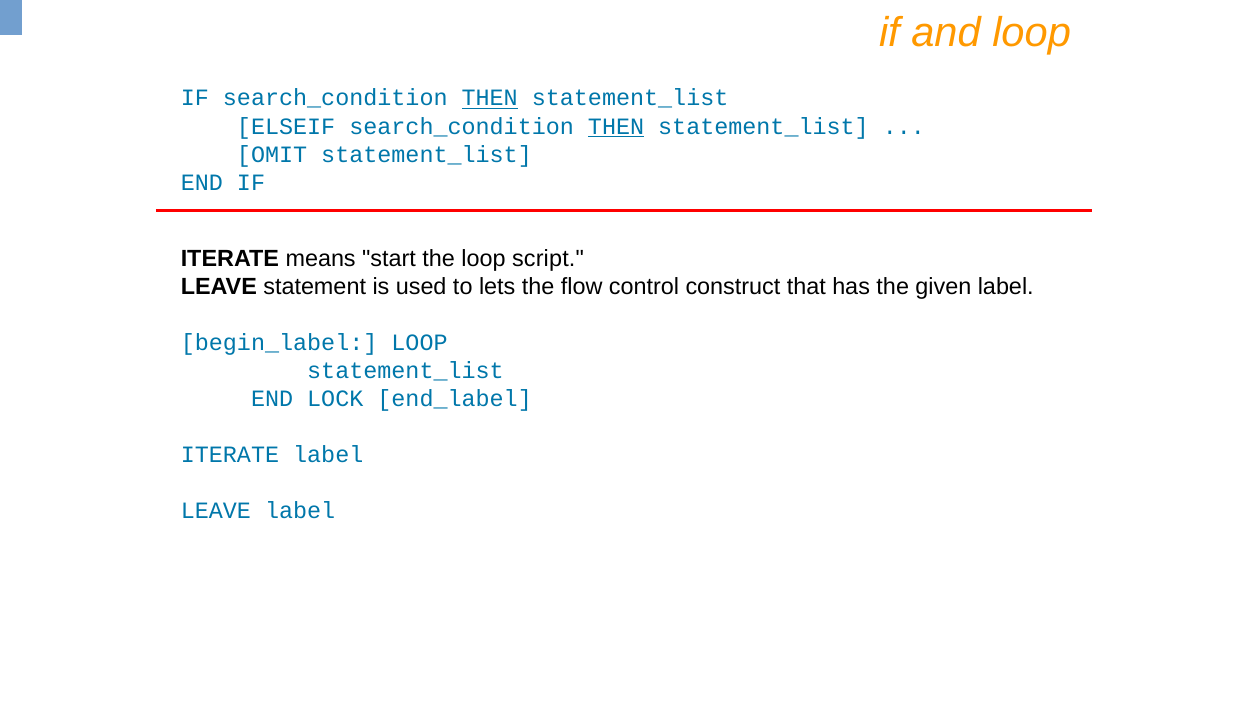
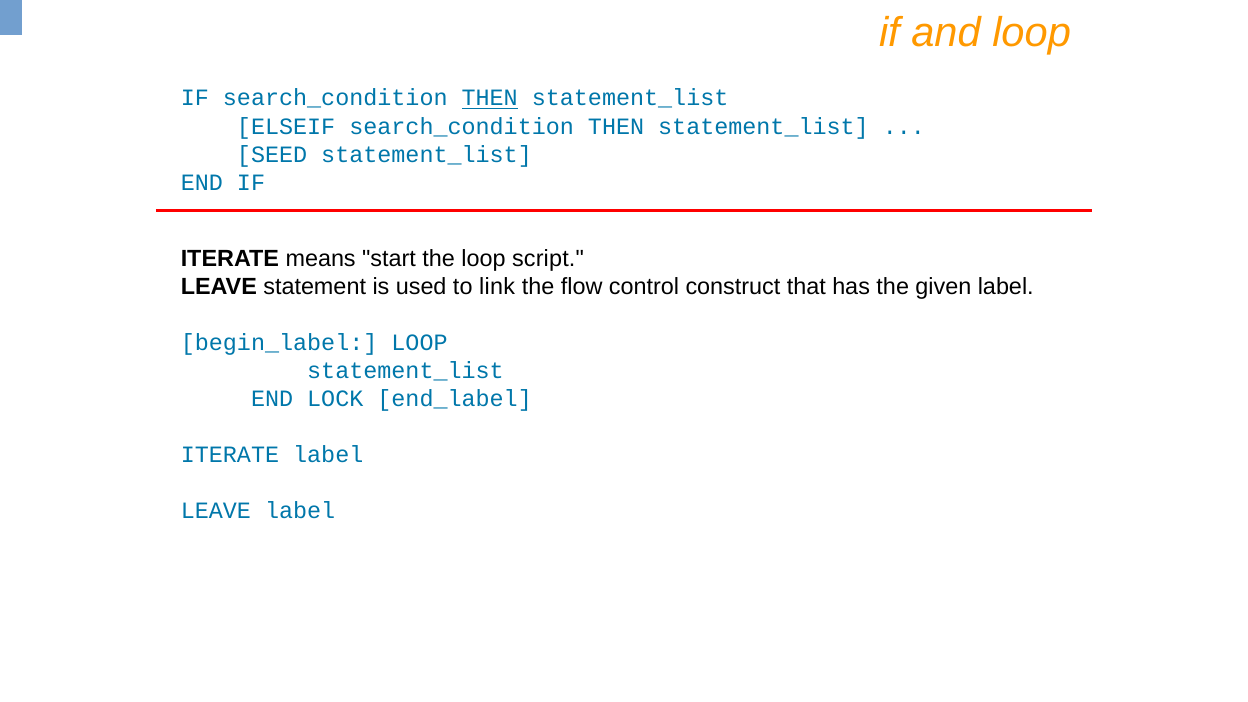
THEN at (616, 126) underline: present -> none
OMIT: OMIT -> SEED
lets: lets -> link
